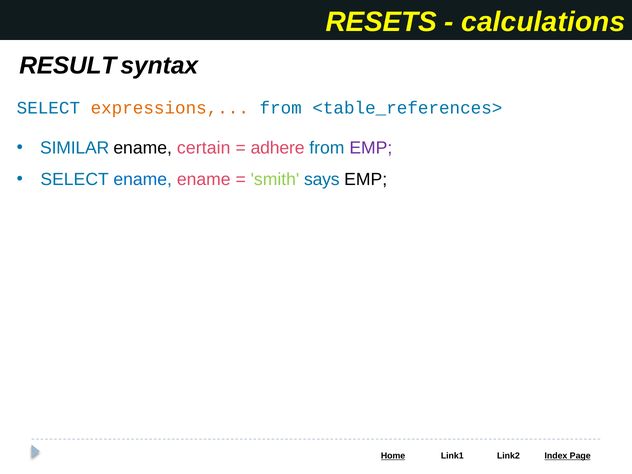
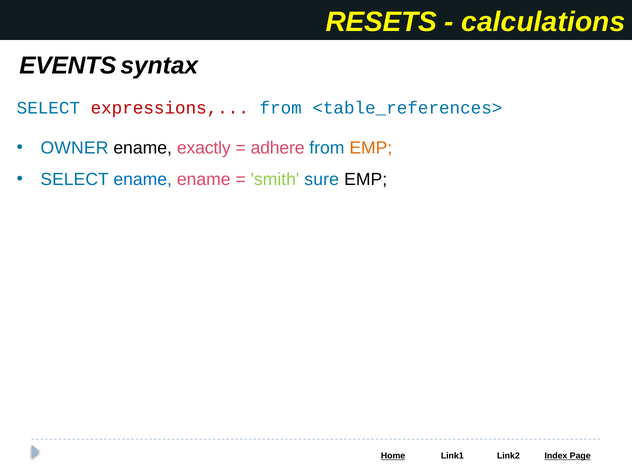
RESULT: RESULT -> EVENTS
expressions colour: orange -> red
SIMILAR: SIMILAR -> OWNER
certain: certain -> exactly
EMP at (371, 148) colour: purple -> orange
says: says -> sure
